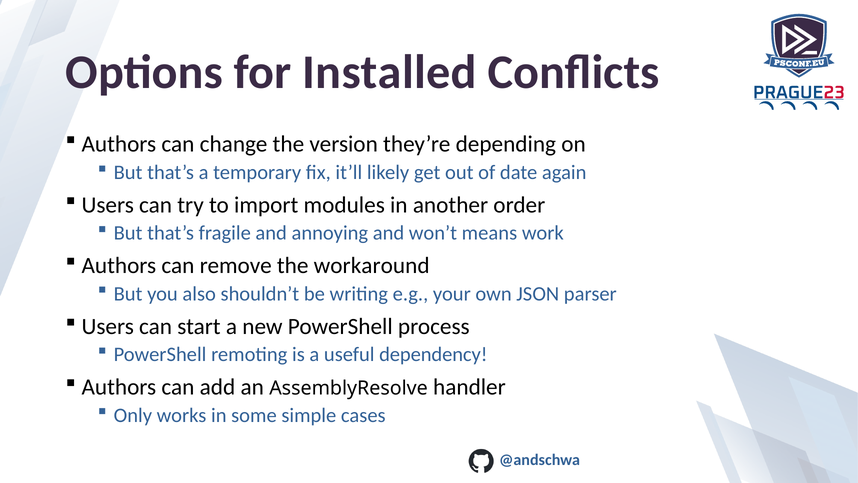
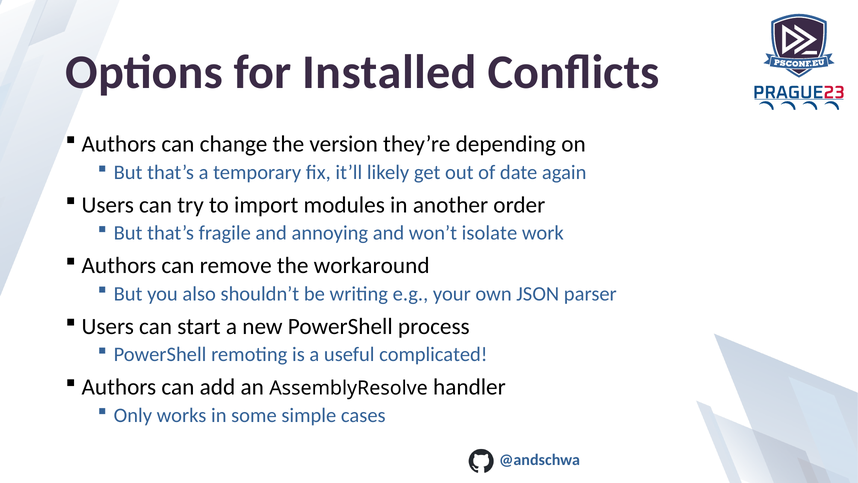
means: means -> isolate
dependency: dependency -> complicated
